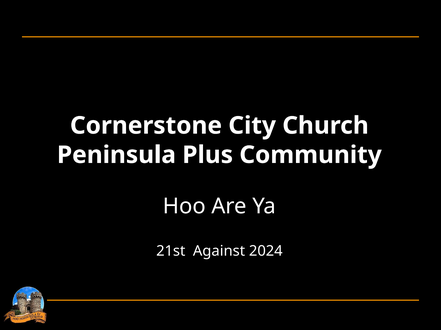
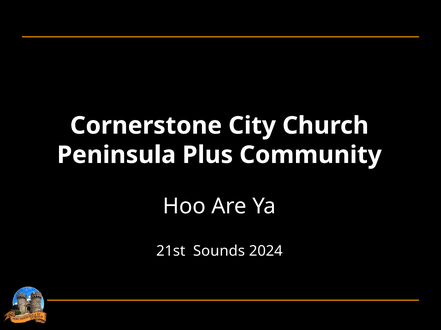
Against: Against -> Sounds
